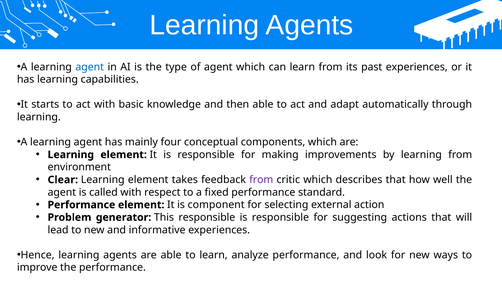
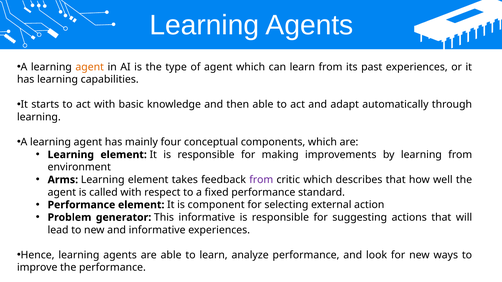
agent at (90, 67) colour: blue -> orange
Clear: Clear -> Arms
This responsible: responsible -> informative
